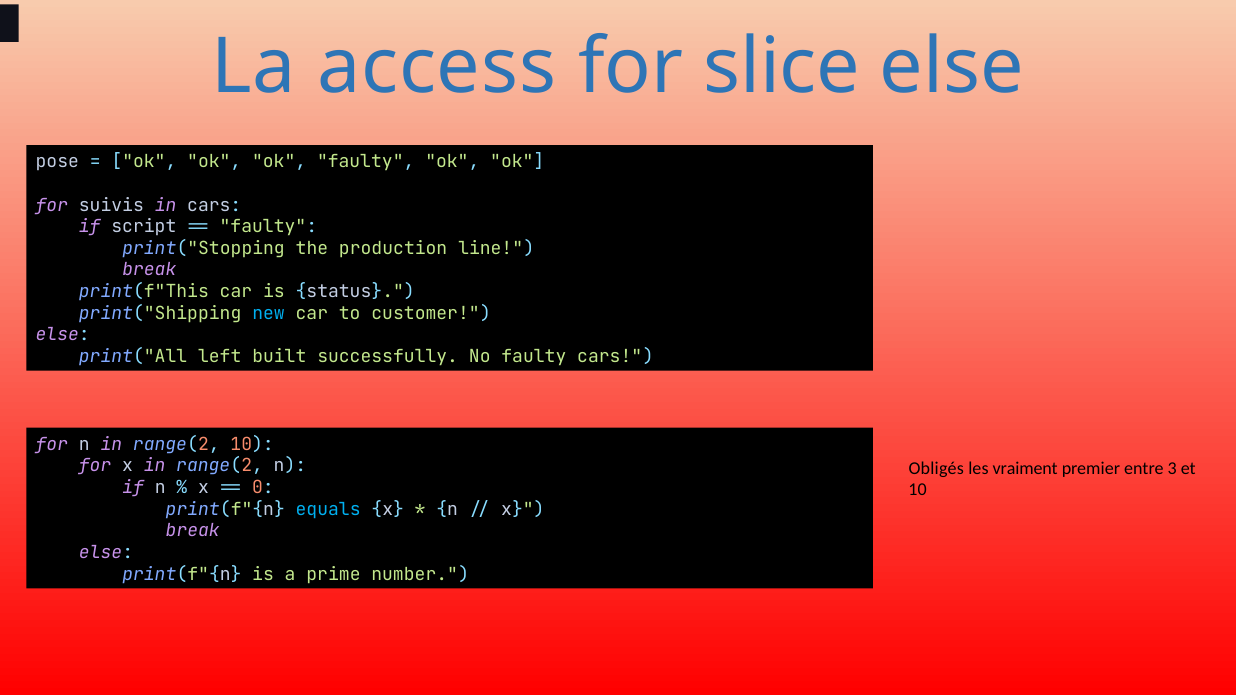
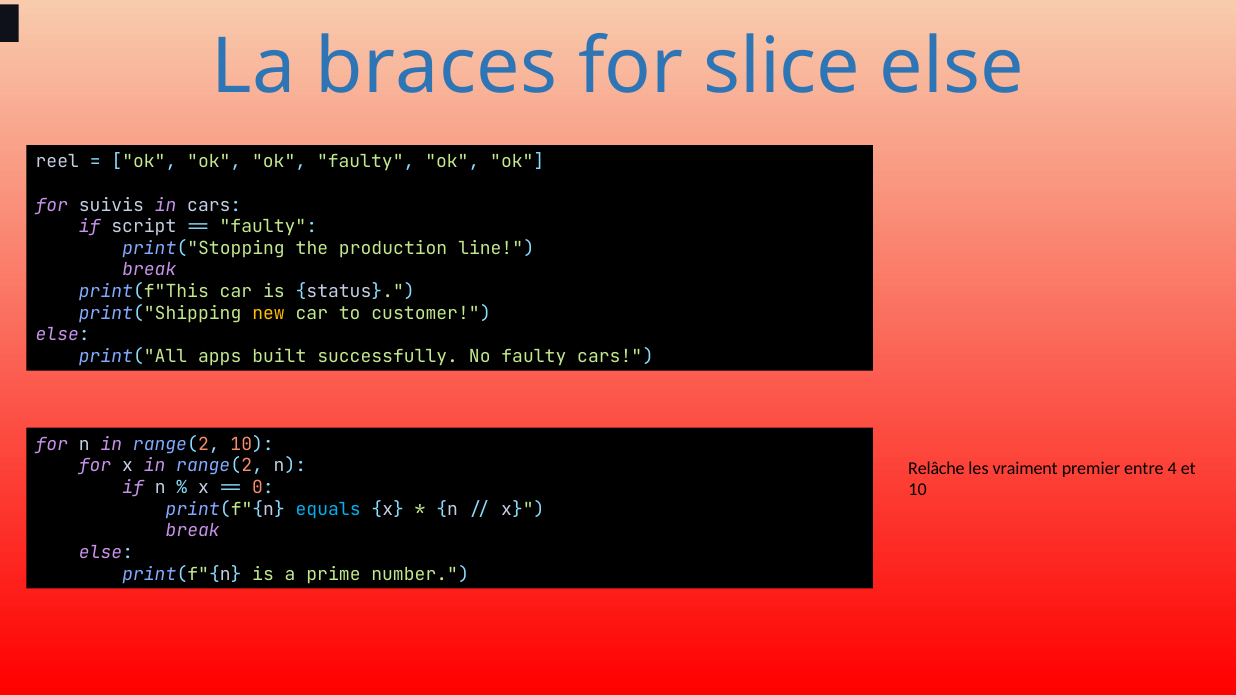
access: access -> braces
pose: pose -> reel
new colour: light blue -> yellow
left: left -> apps
Obligés: Obligés -> Relâche
3: 3 -> 4
